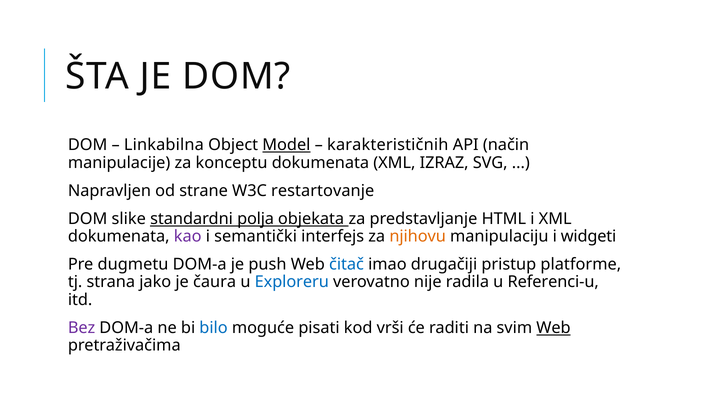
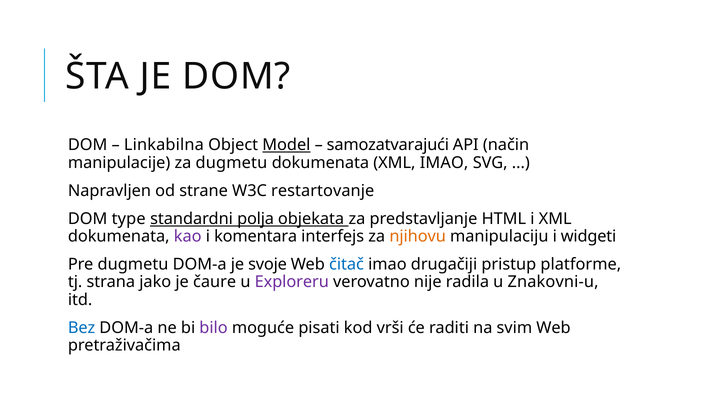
karakterističnih: karakterističnih -> samozatvarajući
za konceptu: konceptu -> dugmetu
XML IZRAZ: IZRAZ -> IMAO
slike: slike -> type
semantički: semantički -> komentara
push: push -> svoje
čaura: čaura -> čaure
Exploreru colour: blue -> purple
Referenci-u: Referenci-u -> Znakovni-u
Bez colour: purple -> blue
bilo colour: blue -> purple
Web at (553, 328) underline: present -> none
